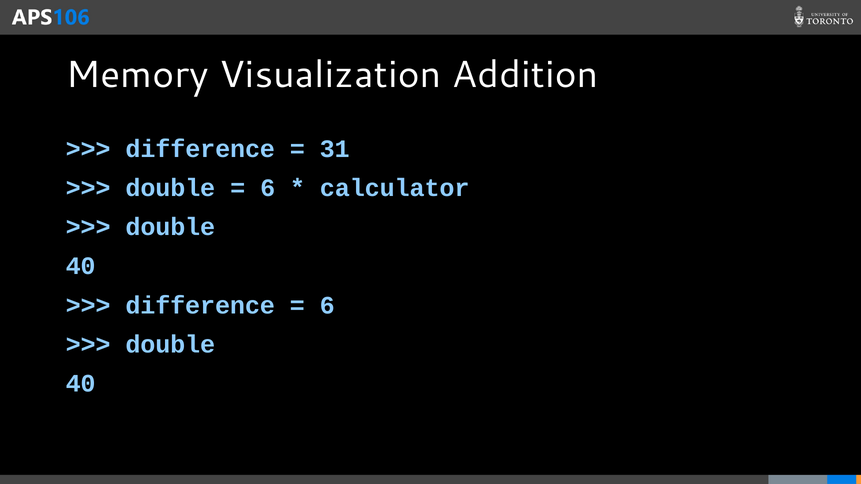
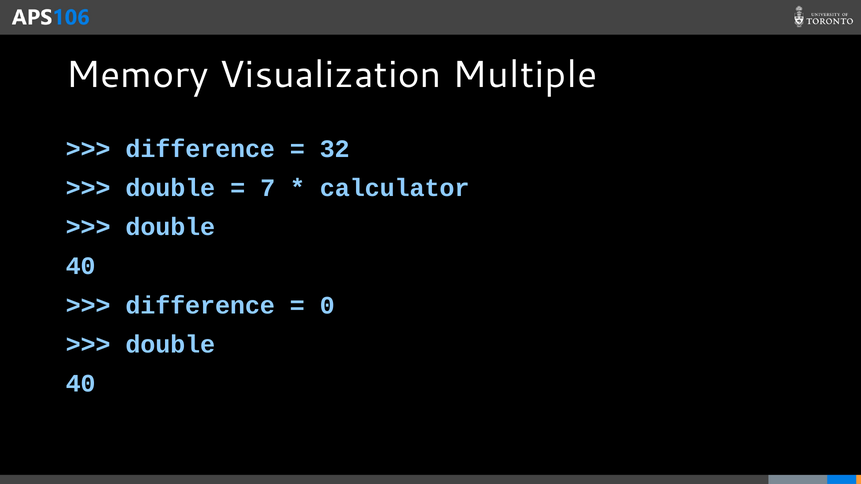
Addition: Addition -> Multiple
31: 31 -> 32
6 at (268, 188): 6 -> 7
6 at (327, 305): 6 -> 0
